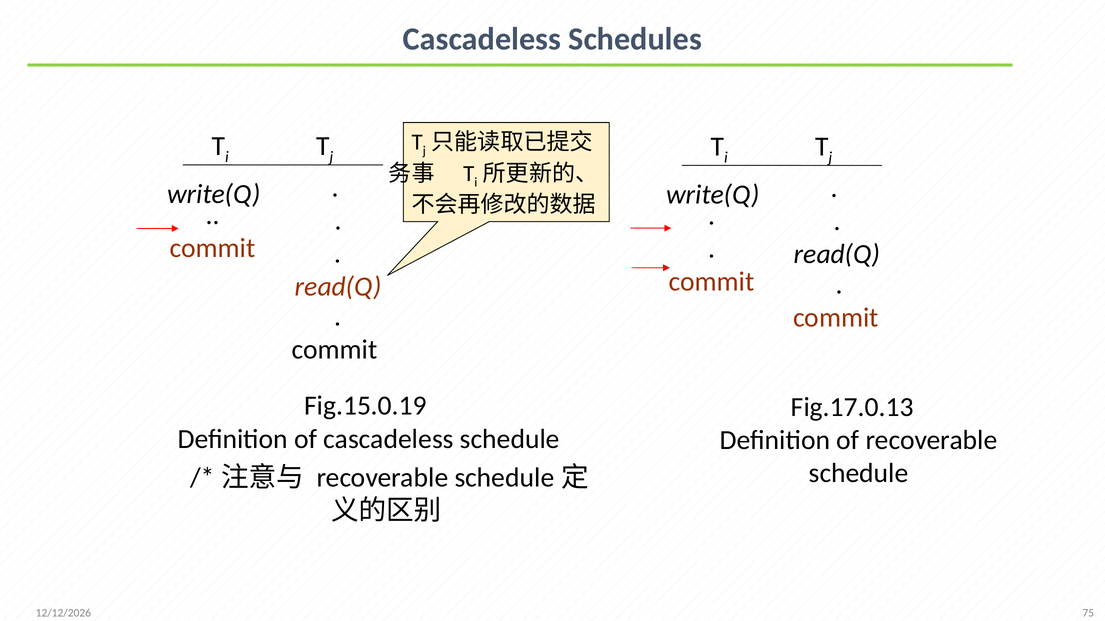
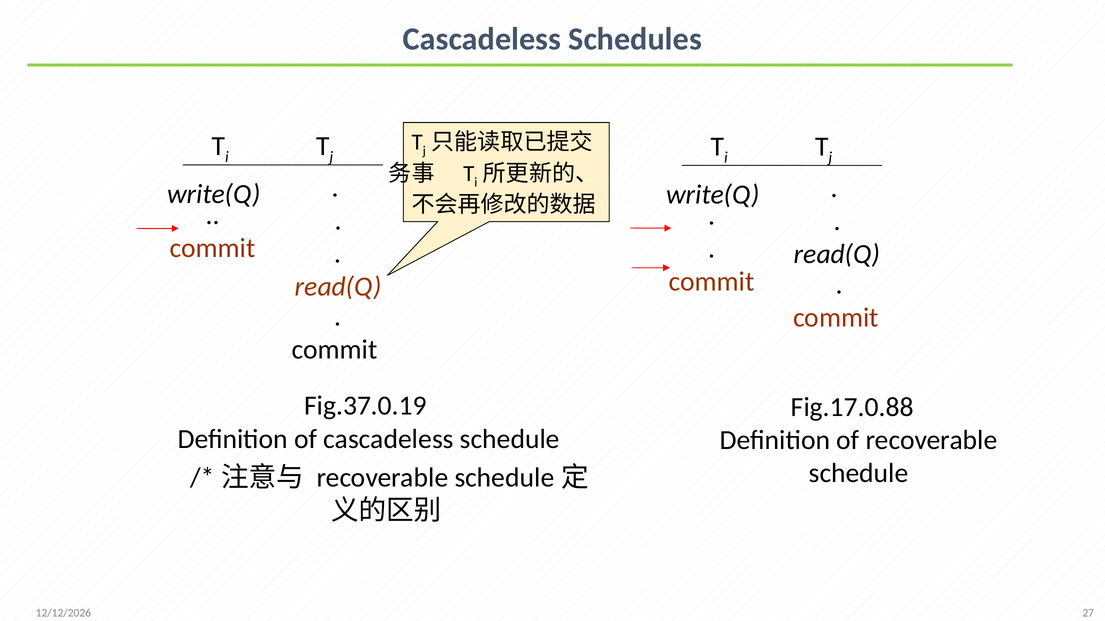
Fig.15.0.19: Fig.15.0.19 -> Fig.37.0.19
Fig.17.0.13: Fig.17.0.13 -> Fig.17.0.88
75: 75 -> 27
